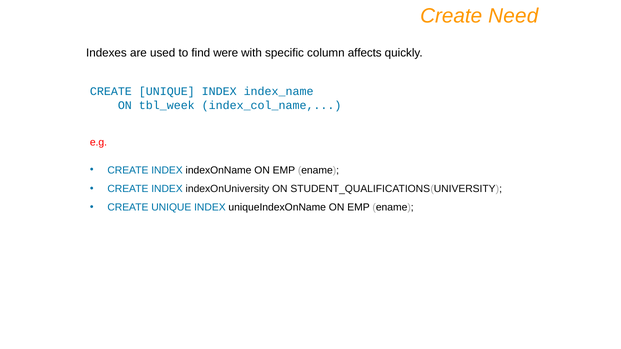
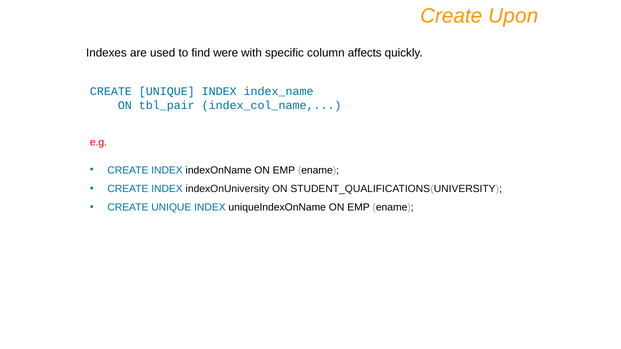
Need: Need -> Upon
tbl_week: tbl_week -> tbl_pair
